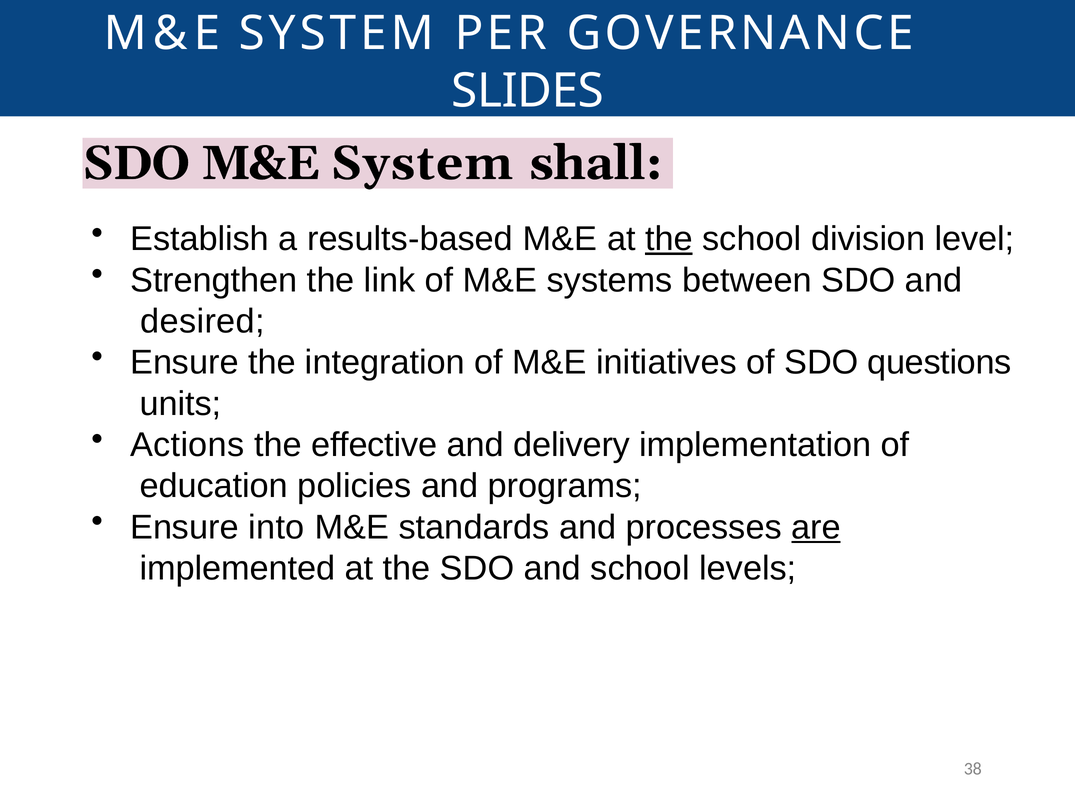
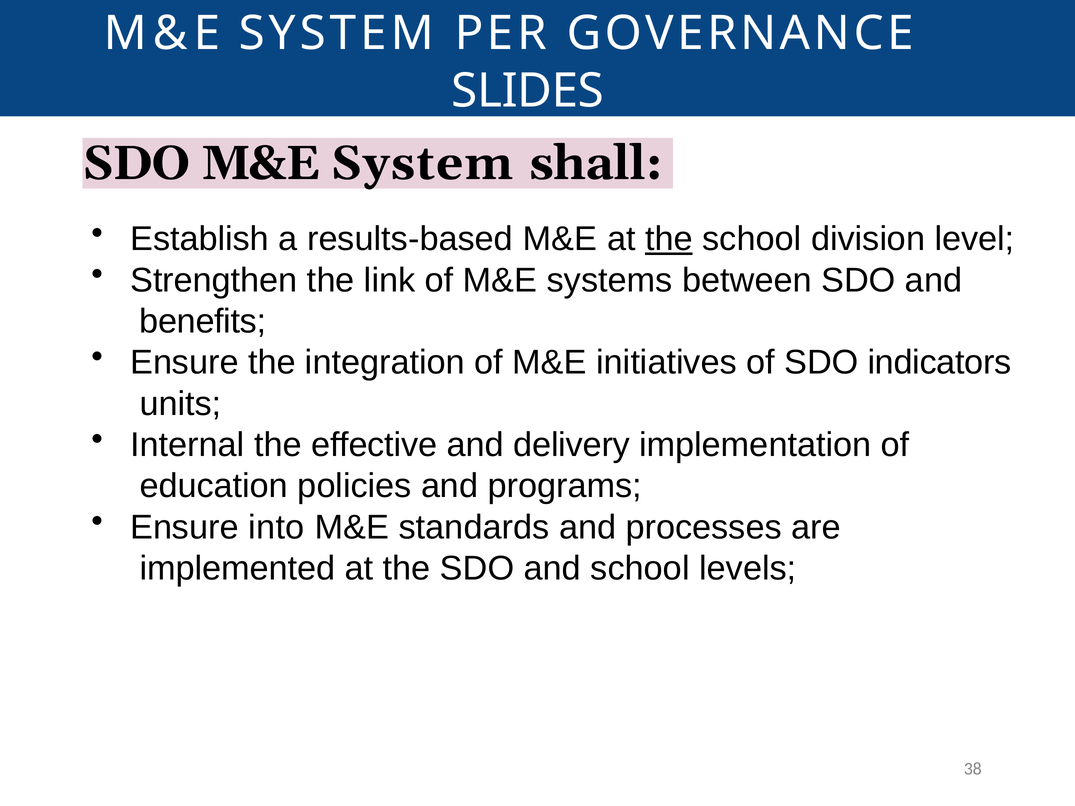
desired: desired -> benefits
questions: questions -> indicators
Actions: Actions -> Internal
are underline: present -> none
